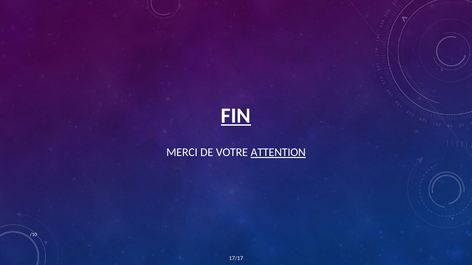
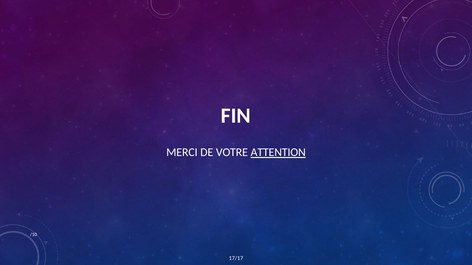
FIN underline: present -> none
